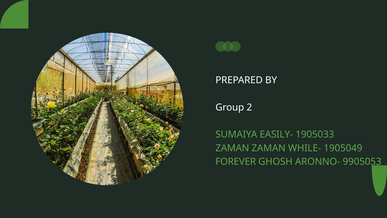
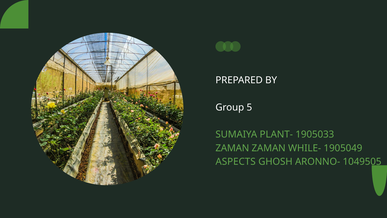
2: 2 -> 5
EASILY-: EASILY- -> PLANT-
FOREVER: FOREVER -> ASPECTS
9905053: 9905053 -> 1049505
